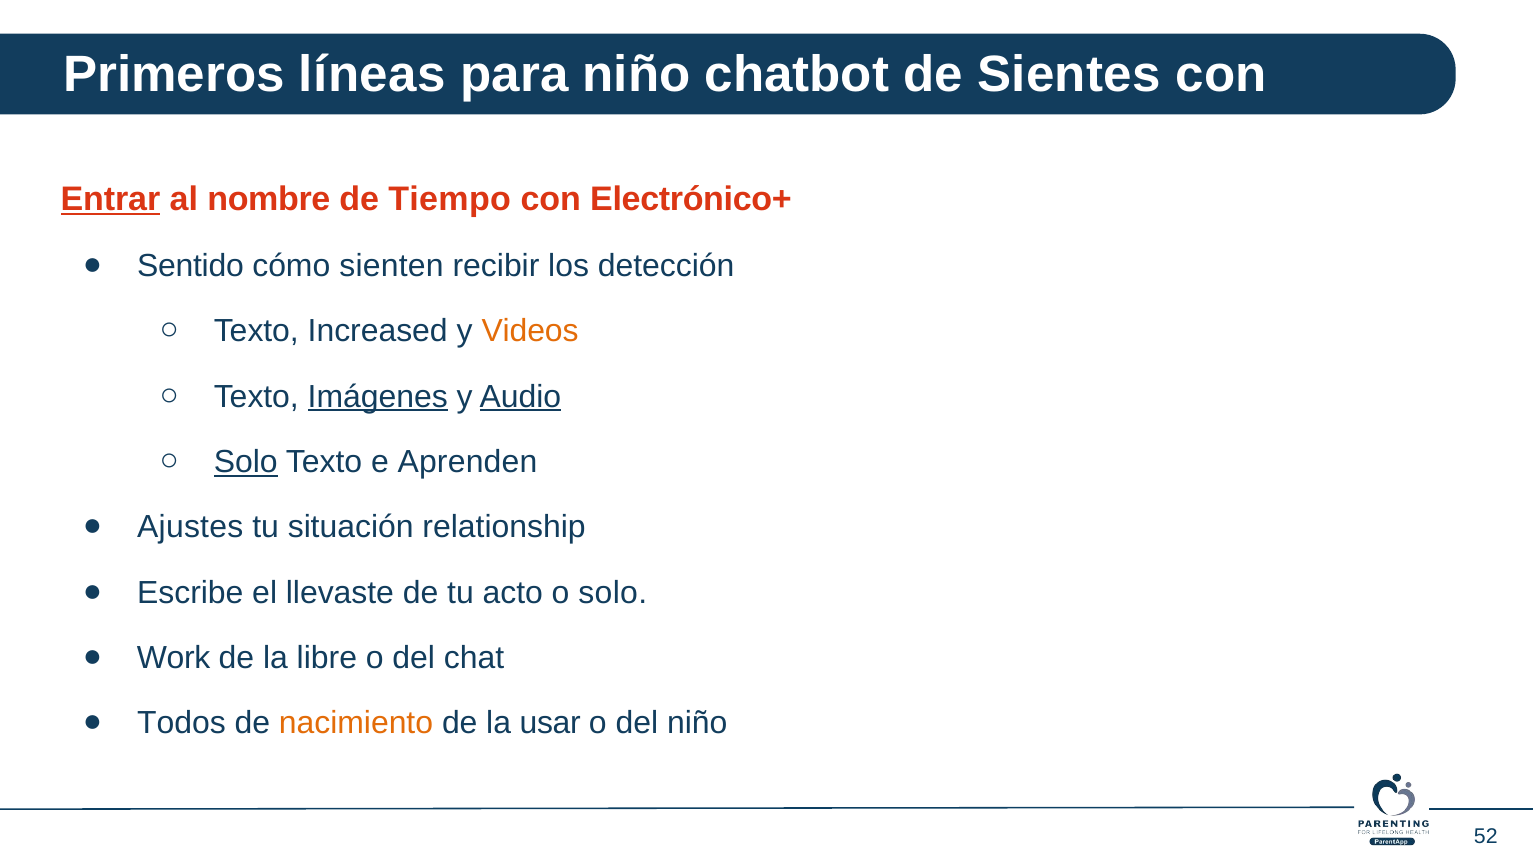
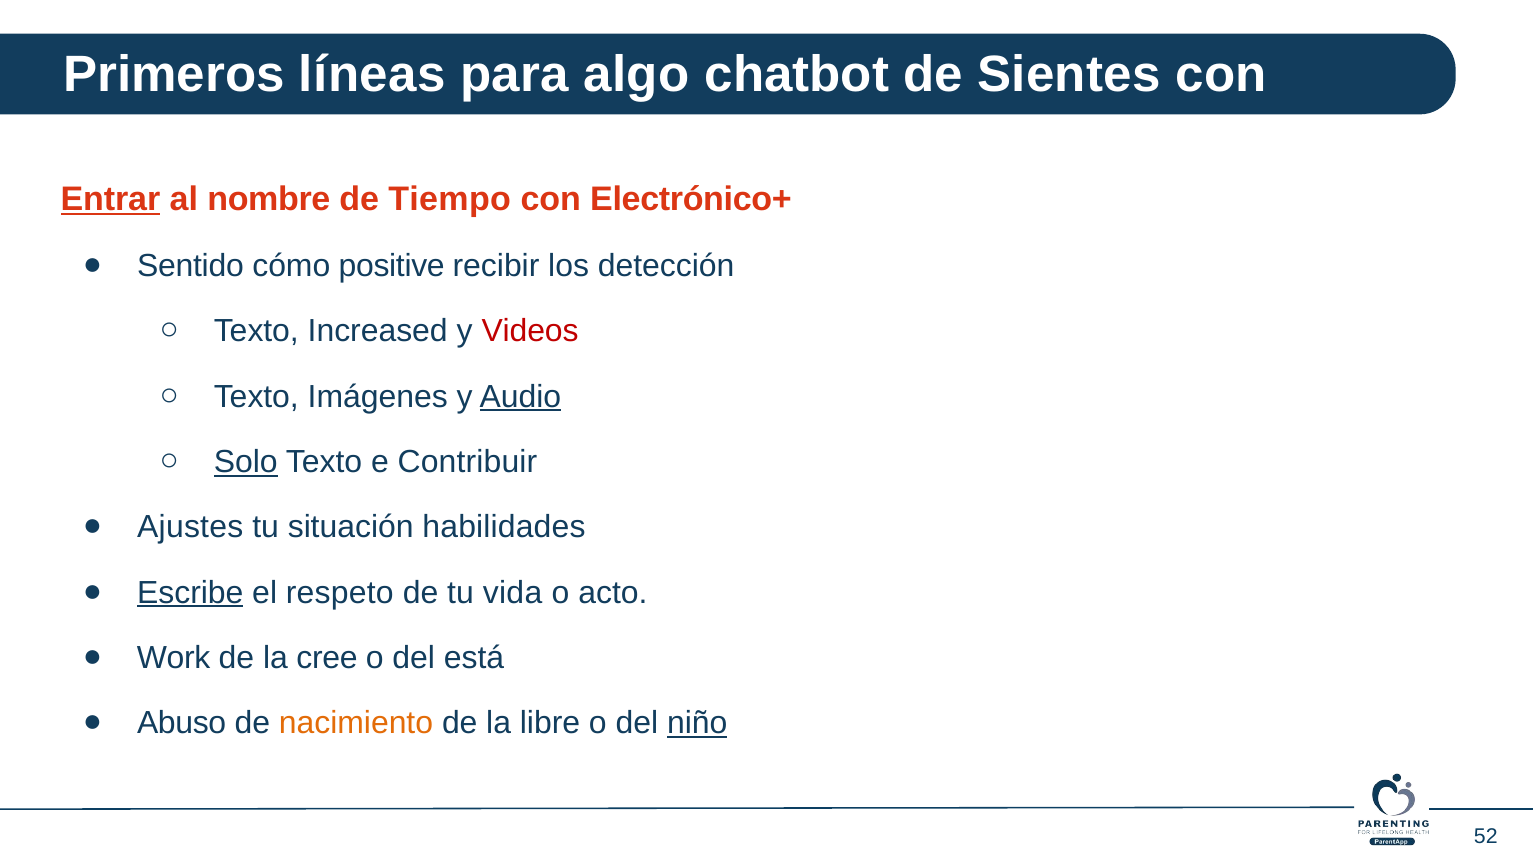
para niño: niño -> algo
sienten: sienten -> positive
Videos colour: orange -> red
Imágenes underline: present -> none
Aprenden: Aprenden -> Contribuir
relationship: relationship -> habilidades
Escribe underline: none -> present
llevaste: llevaste -> respeto
acto: acto -> vida
o solo: solo -> acto
libre: libre -> cree
chat: chat -> está
Todos: Todos -> Abuso
usar: usar -> libre
niño at (697, 723) underline: none -> present
